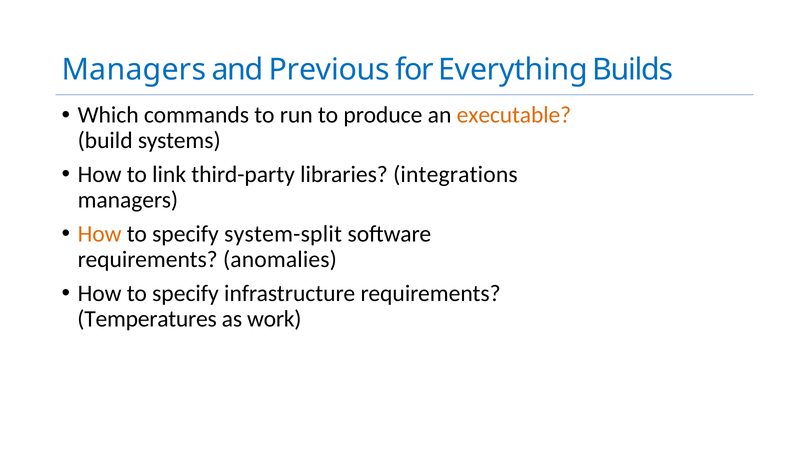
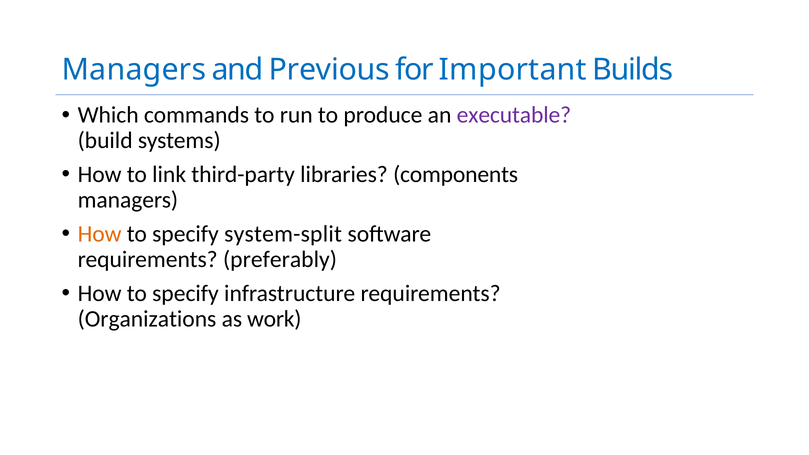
Everything: Everything -> Important
executable colour: orange -> purple
integrations: integrations -> components
anomalies: anomalies -> preferably
Temperatures: Temperatures -> Organizations
